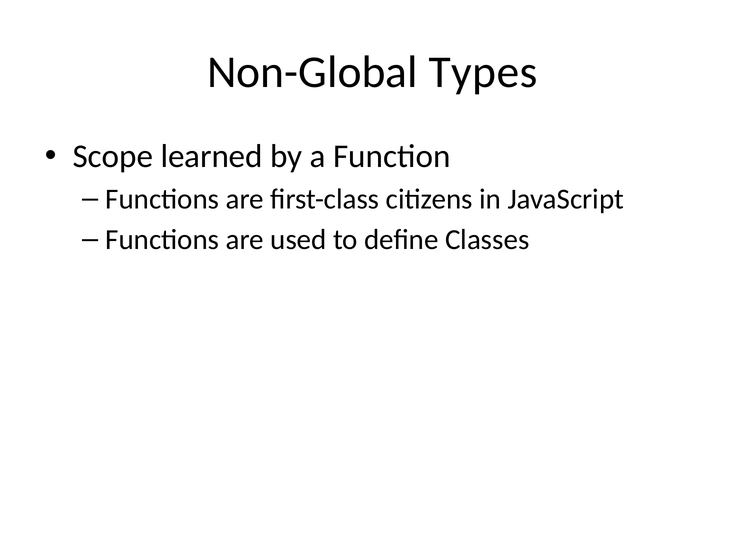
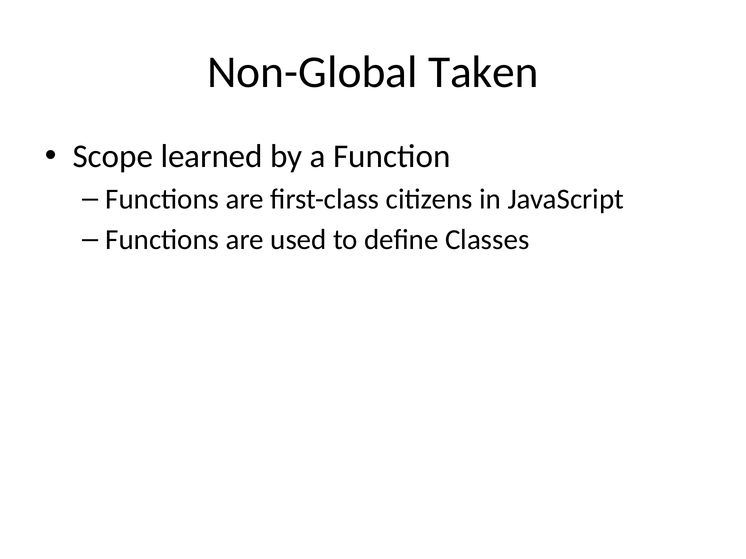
Types: Types -> Taken
